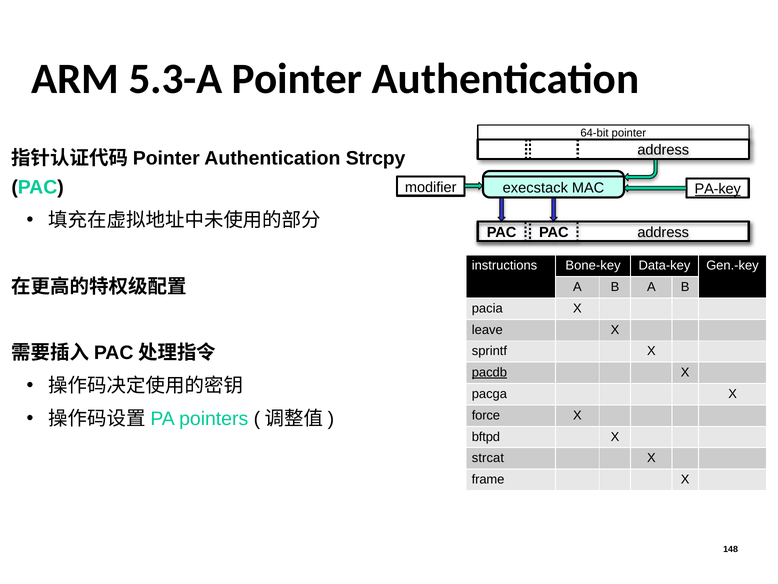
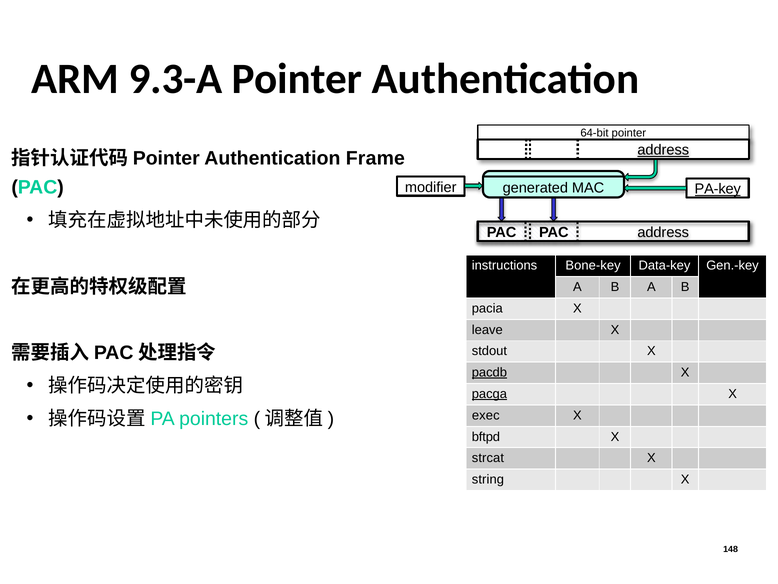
5.3-A: 5.3-A -> 9.3-A
address at (663, 150) underline: none -> present
Strcpy: Strcpy -> Frame
execstack: execstack -> generated
sprintf: sprintf -> stdout
pacga underline: none -> present
force: force -> exec
frame: frame -> string
